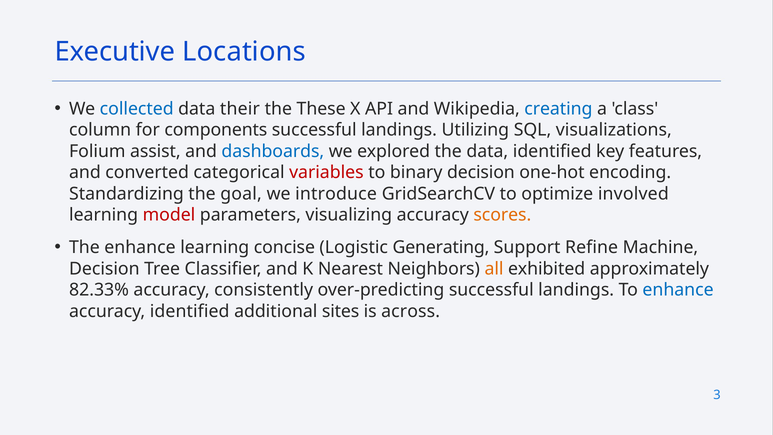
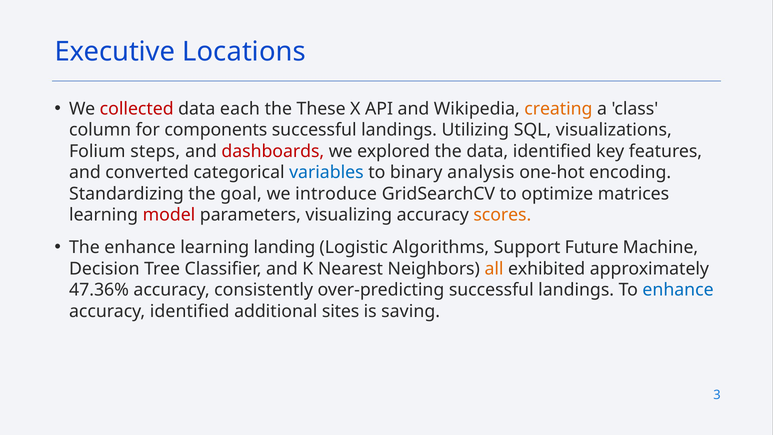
collected colour: blue -> red
their: their -> each
creating colour: blue -> orange
assist: assist -> steps
dashboards colour: blue -> red
variables colour: red -> blue
binary decision: decision -> analysis
involved: involved -> matrices
concise: concise -> landing
Generating: Generating -> Algorithms
Refine: Refine -> Future
82.33%: 82.33% -> 47.36%
across: across -> saving
